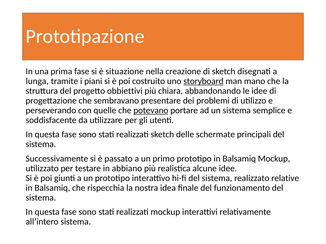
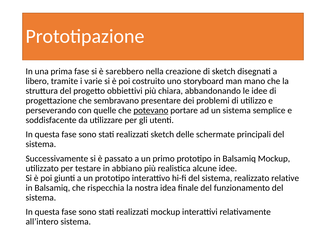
situazione: situazione -> sarebbero
lunga: lunga -> libero
piani: piani -> varie
storyboard underline: present -> none
